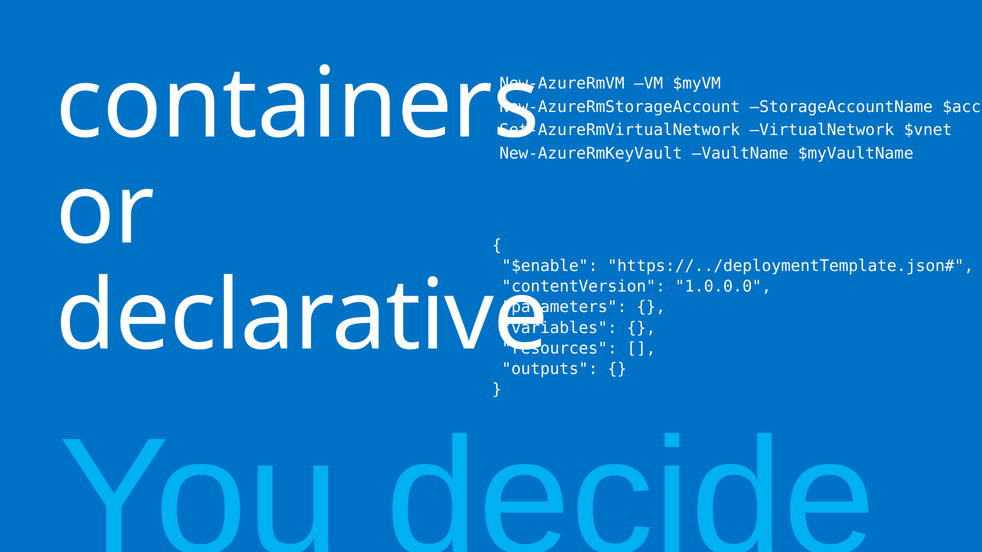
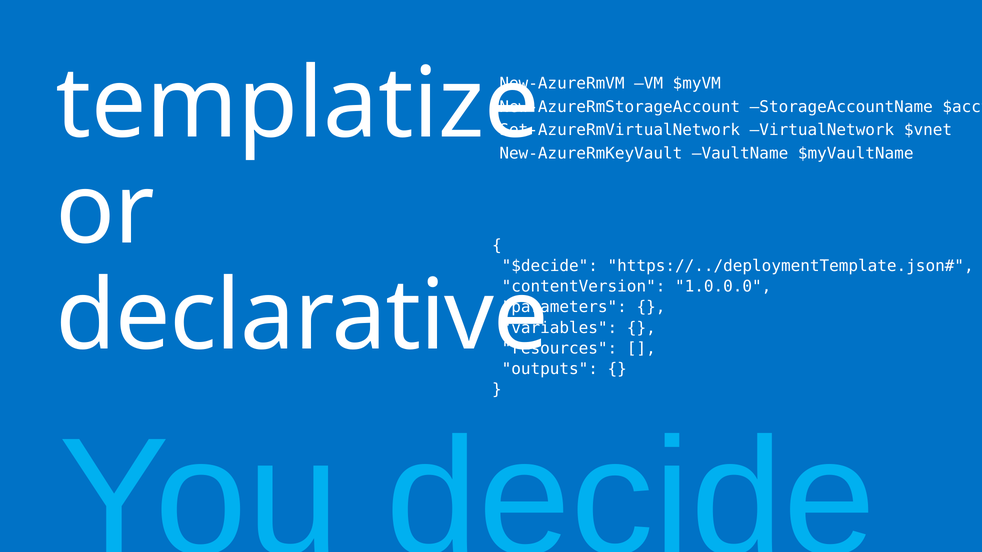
containers: containers -> templatize
$enable: $enable -> $decide
